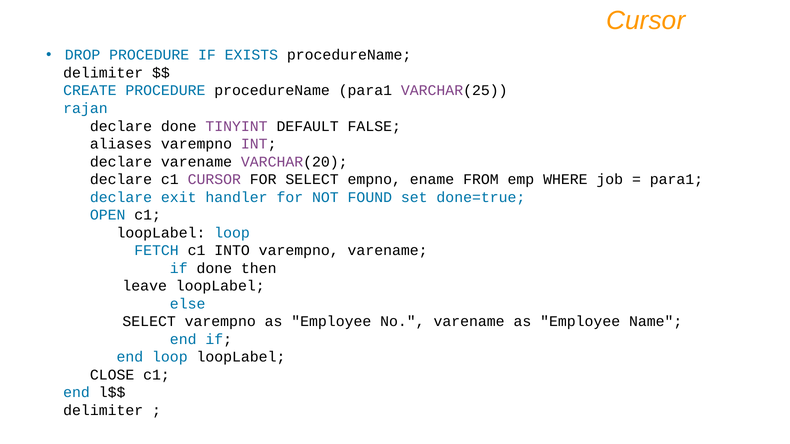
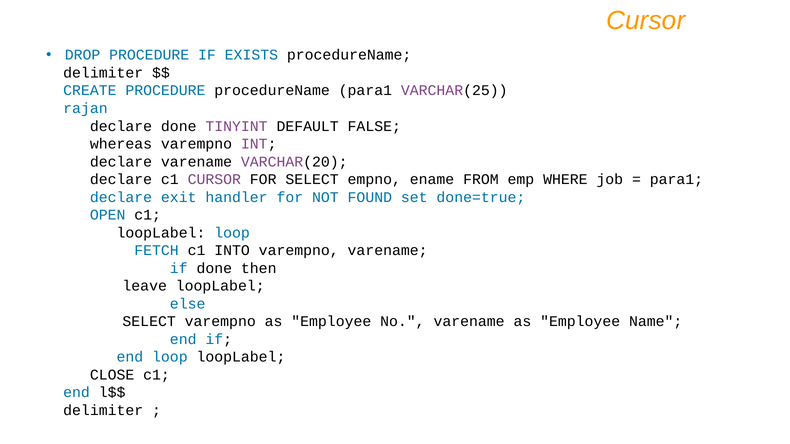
aliases: aliases -> whereas
